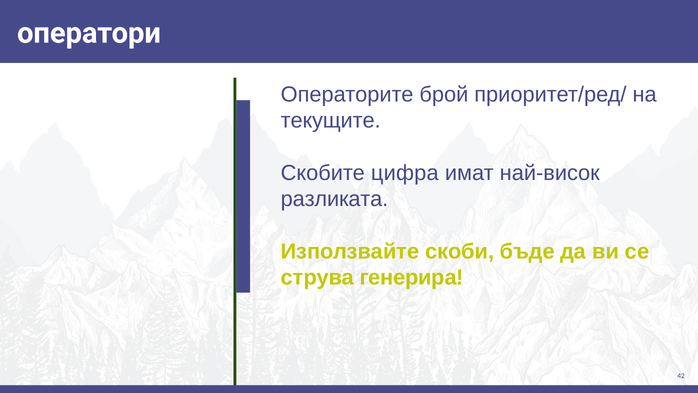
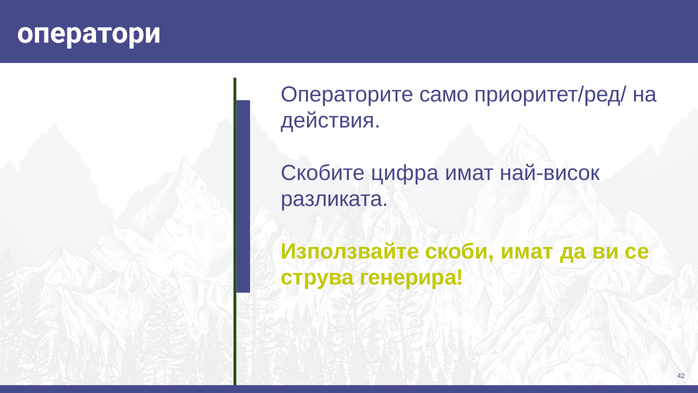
брой: брой -> само
текущите: текущите -> действия
скоби бъде: бъде -> имат
